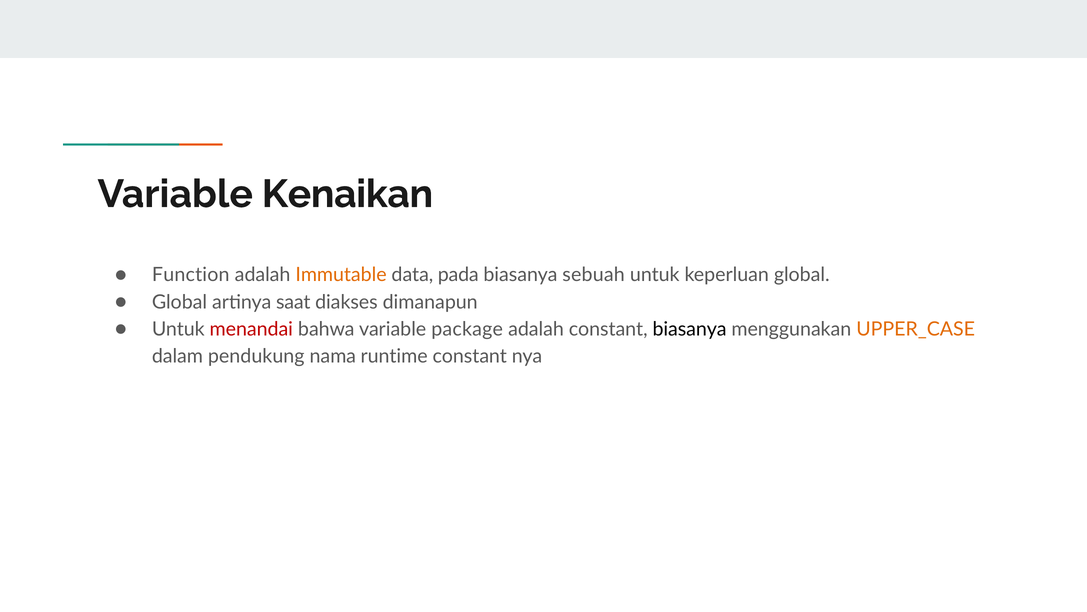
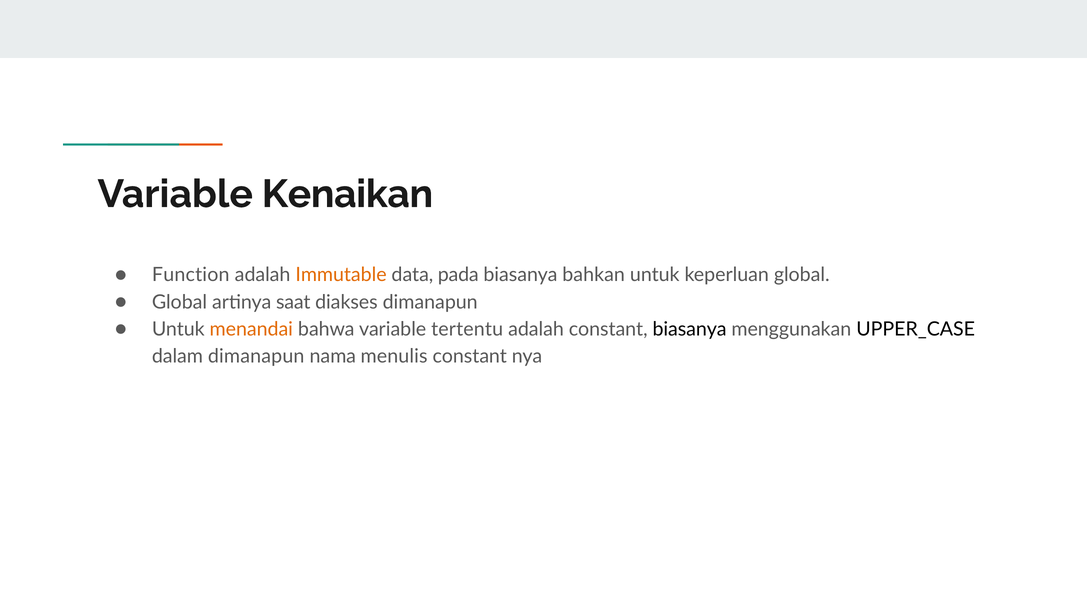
sebuah: sebuah -> bahkan
menandai colour: red -> orange
package: package -> tertentu
UPPER_CASE colour: orange -> black
dalam pendukung: pendukung -> dimanapun
runtime: runtime -> menulis
